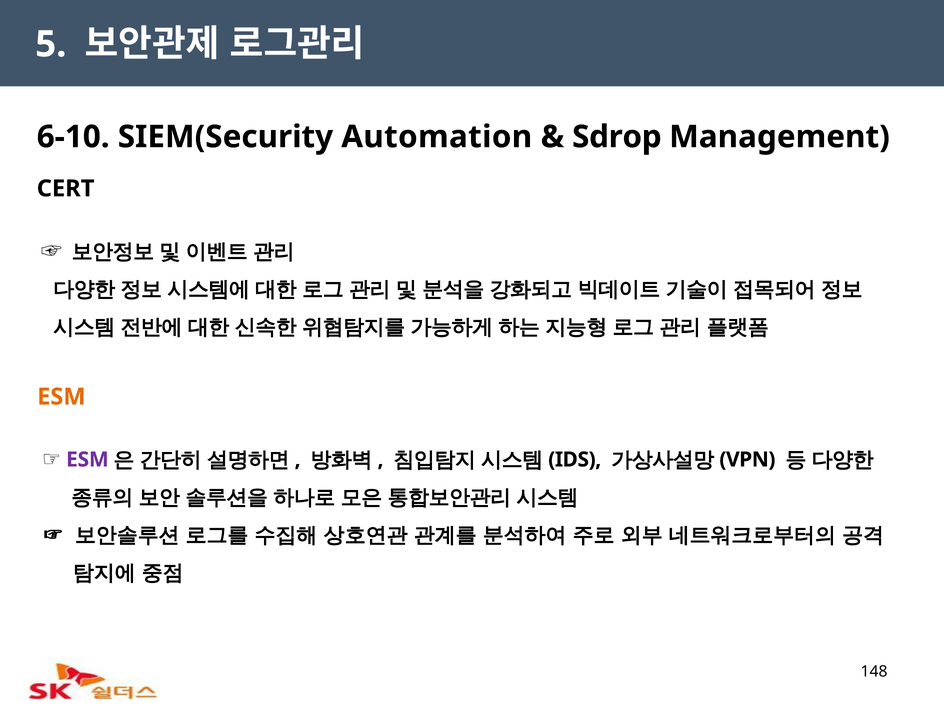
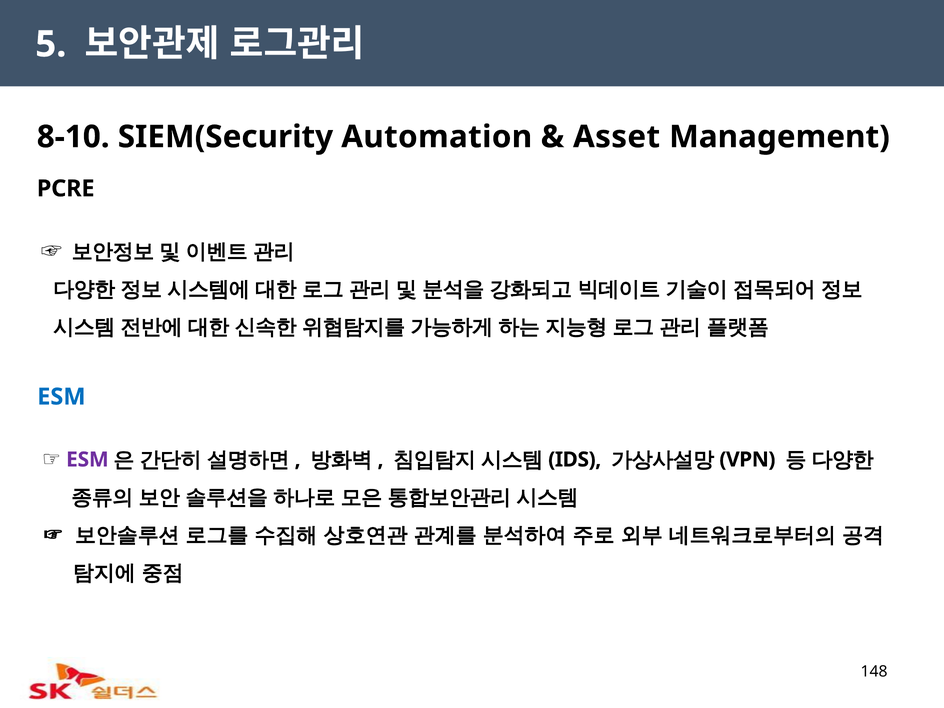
6-10: 6-10 -> 8-10
Sdrop: Sdrop -> Asset
CERT: CERT -> PCRE
ESM at (61, 397) colour: orange -> blue
